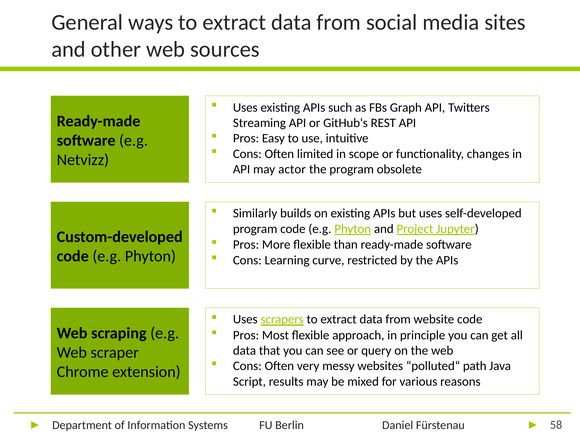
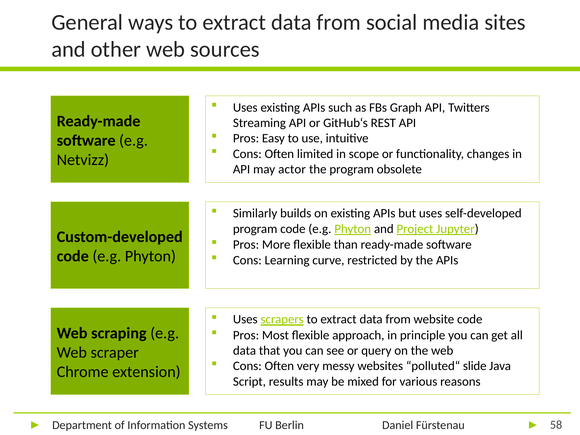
path: path -> slide
